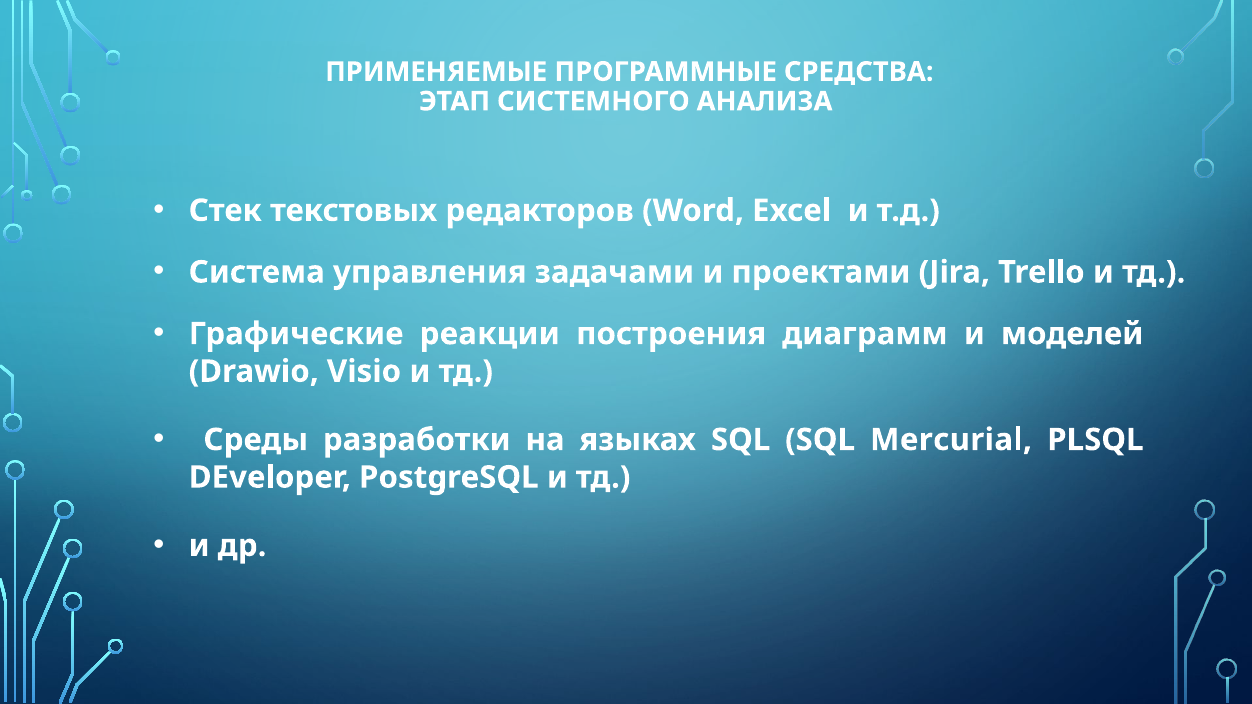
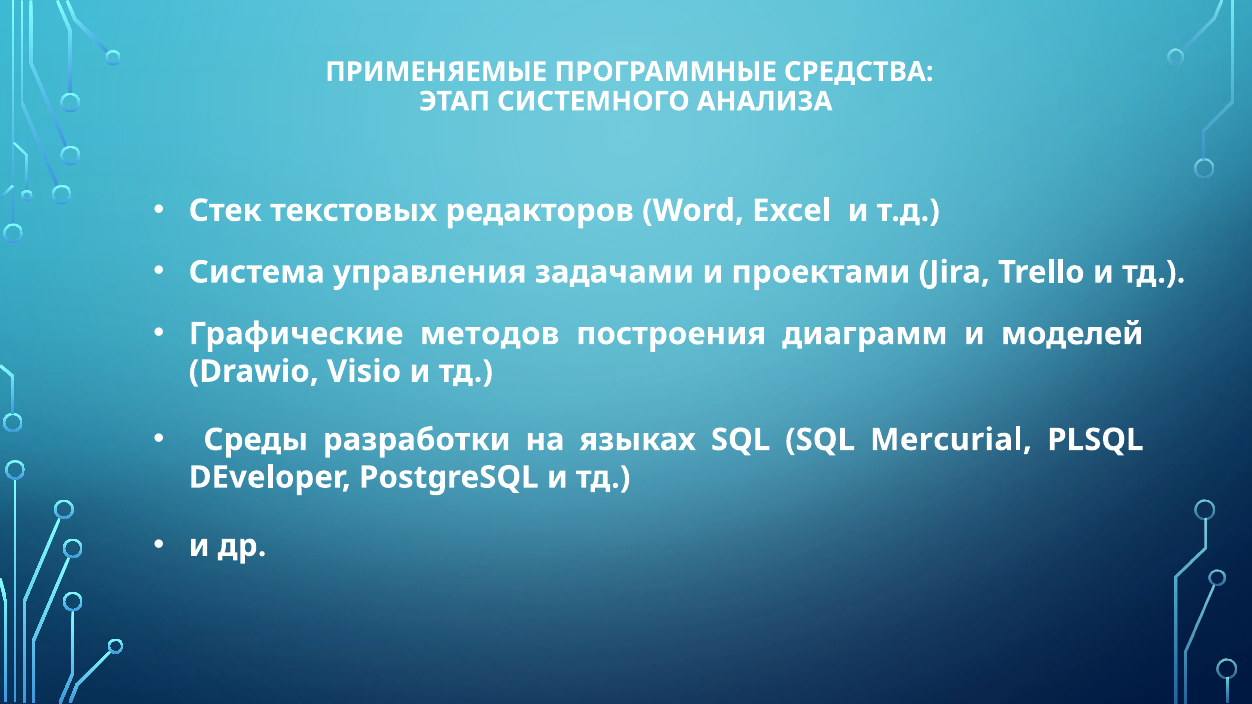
реакции: реакции -> методов
